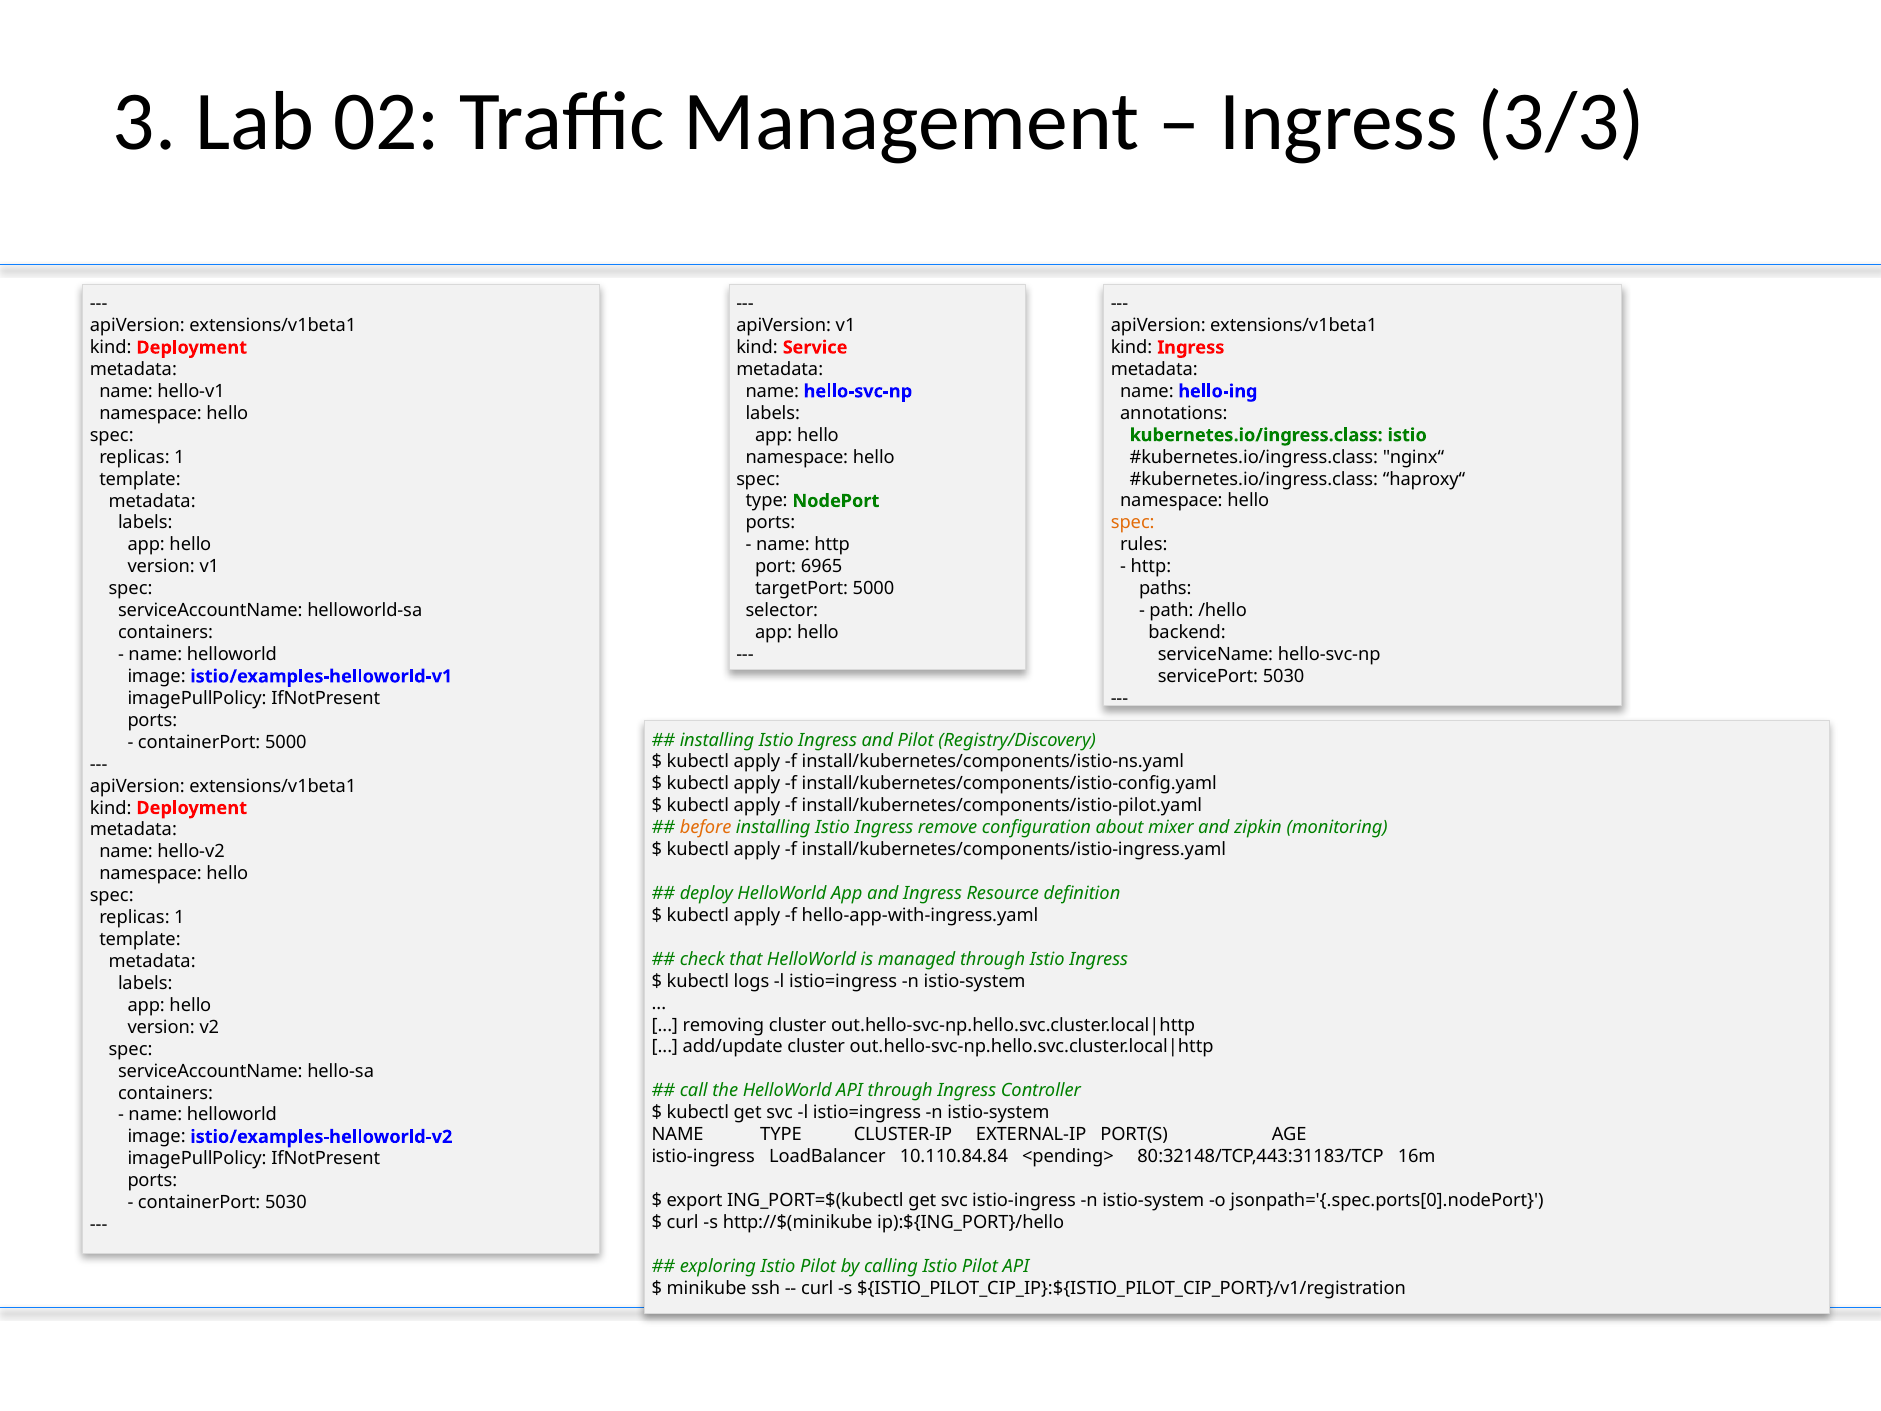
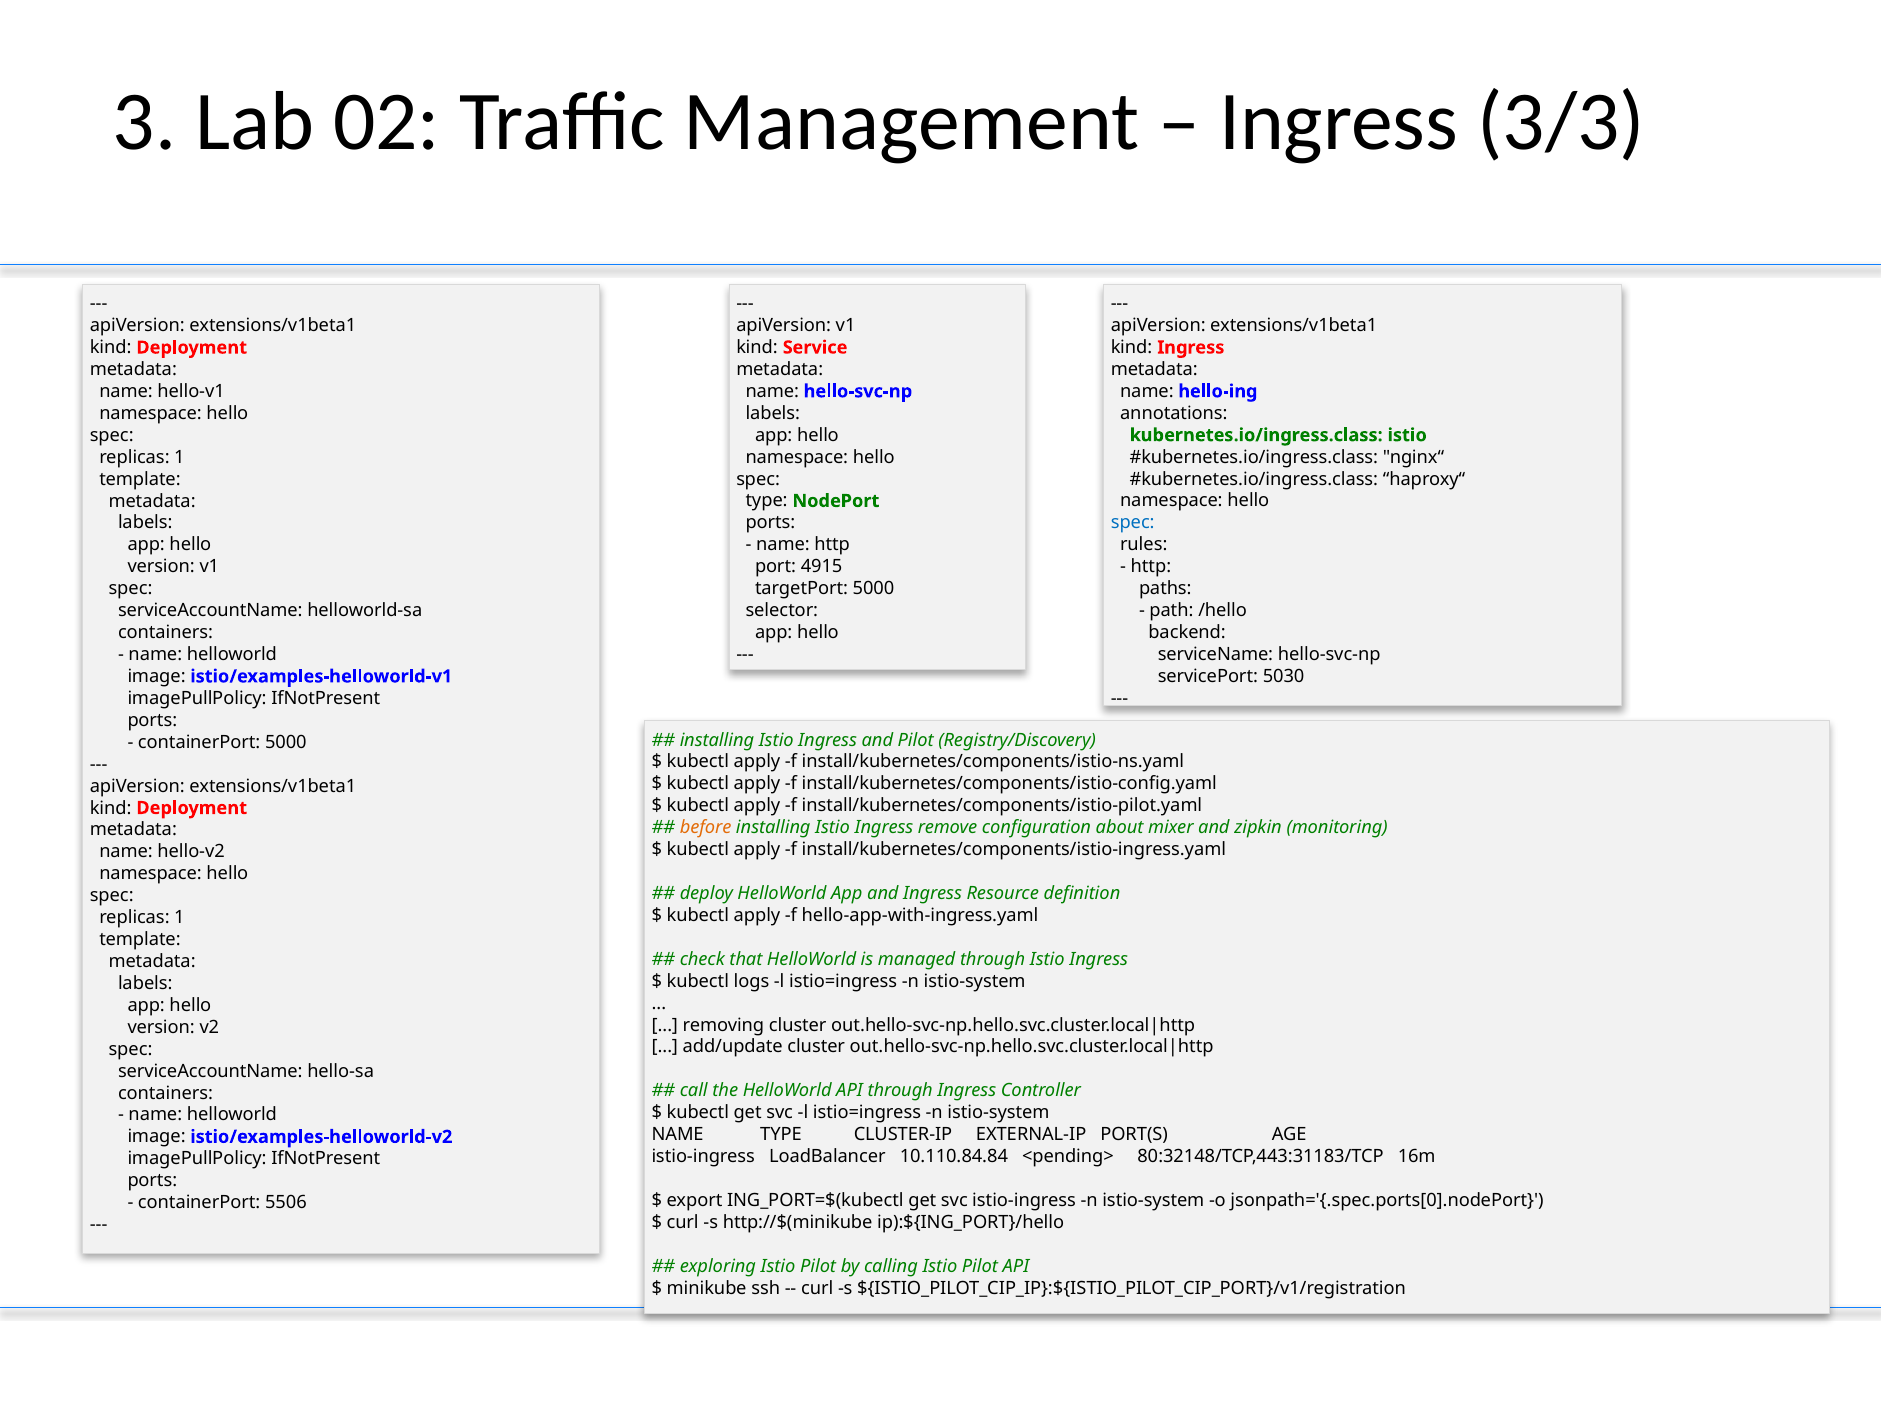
spec at (1133, 523) colour: orange -> blue
6965: 6965 -> 4915
containerPort 5030: 5030 -> 5506
